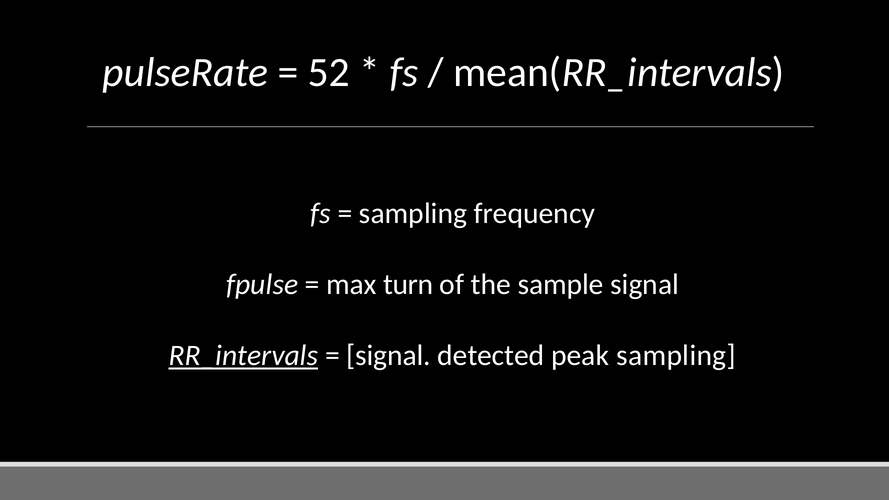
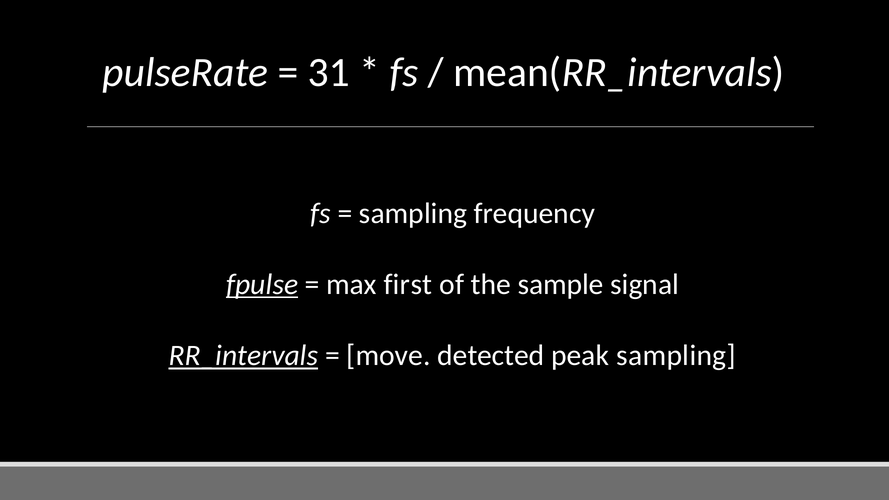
52: 52 -> 31
fpulse underline: none -> present
turn: turn -> first
signal at (389, 356): signal -> move
